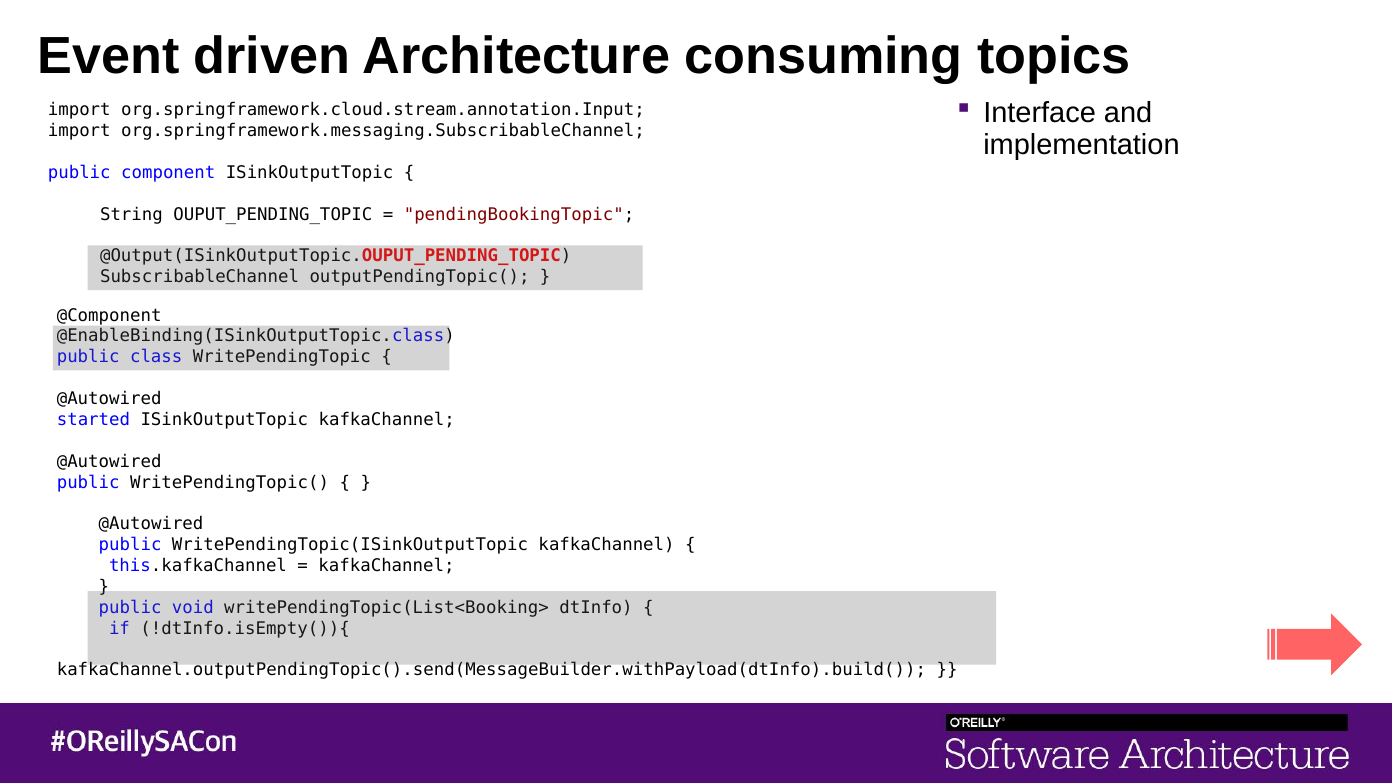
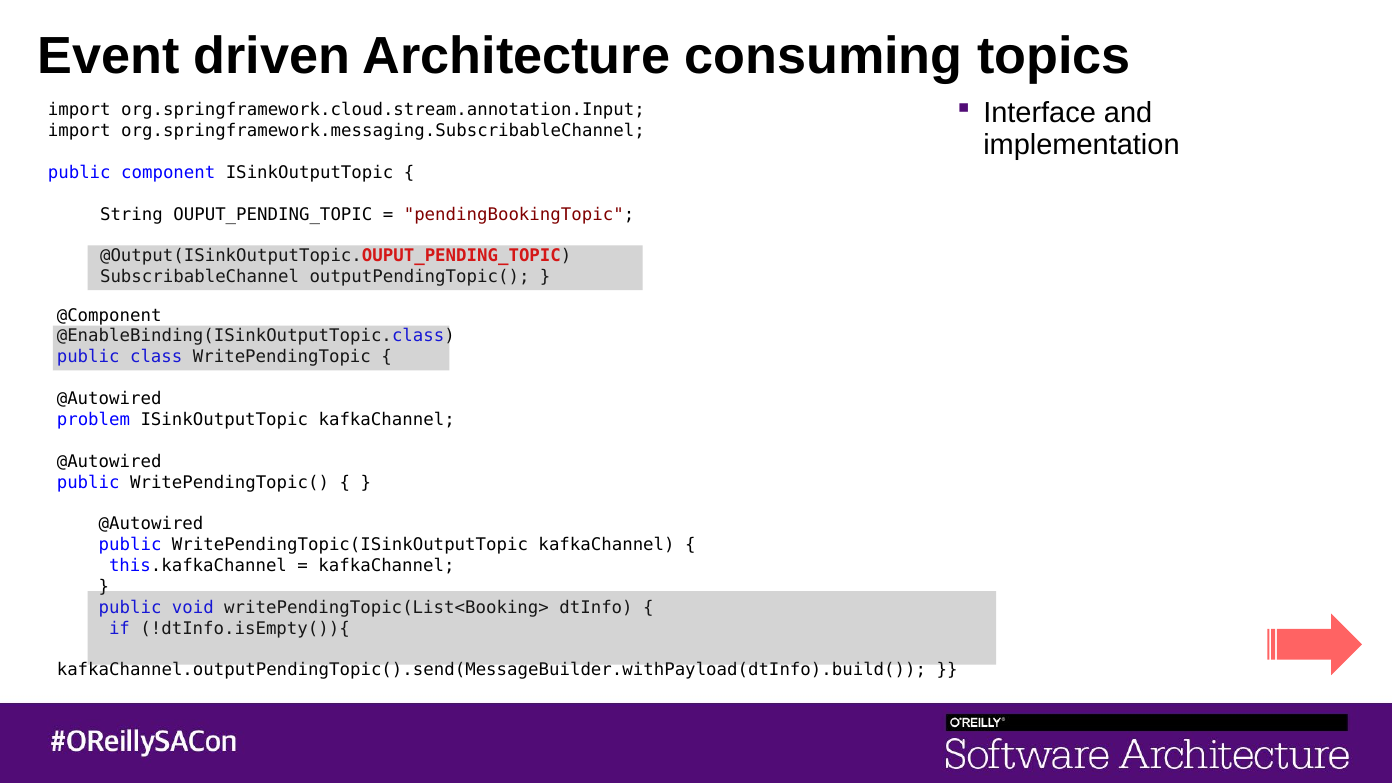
started: started -> problem
